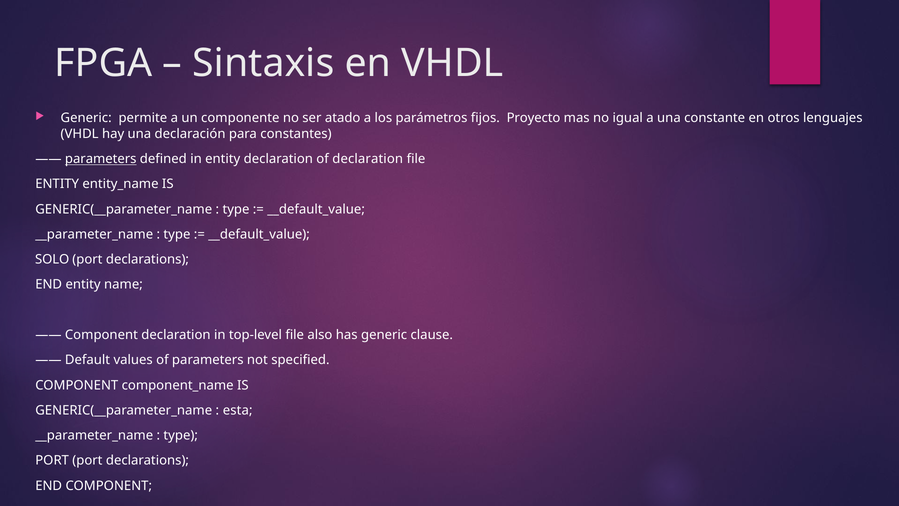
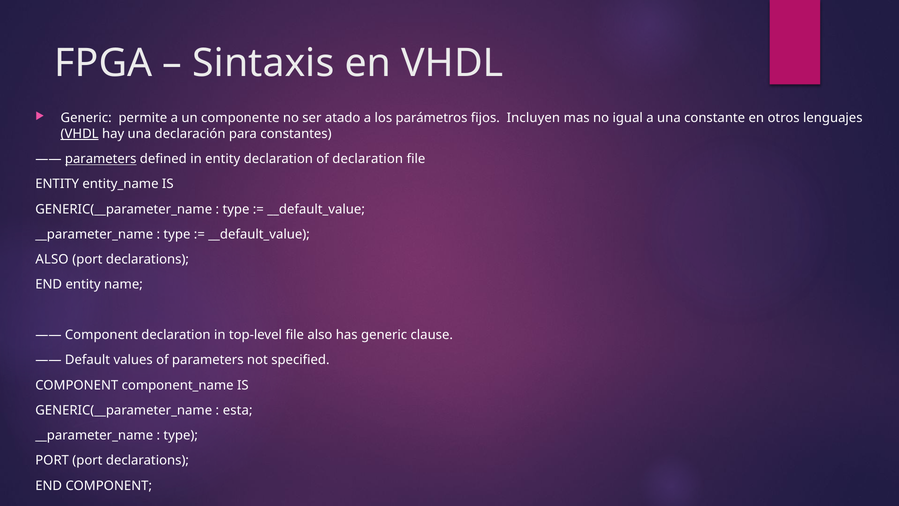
Proyecto: Proyecto -> Incluyen
VHDL at (80, 134) underline: none -> present
SOLO at (52, 259): SOLO -> ALSO
